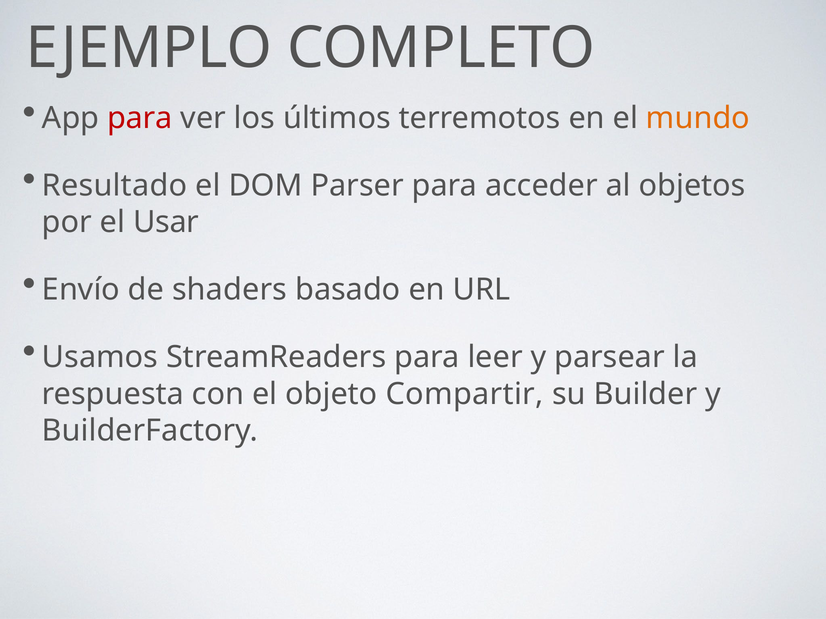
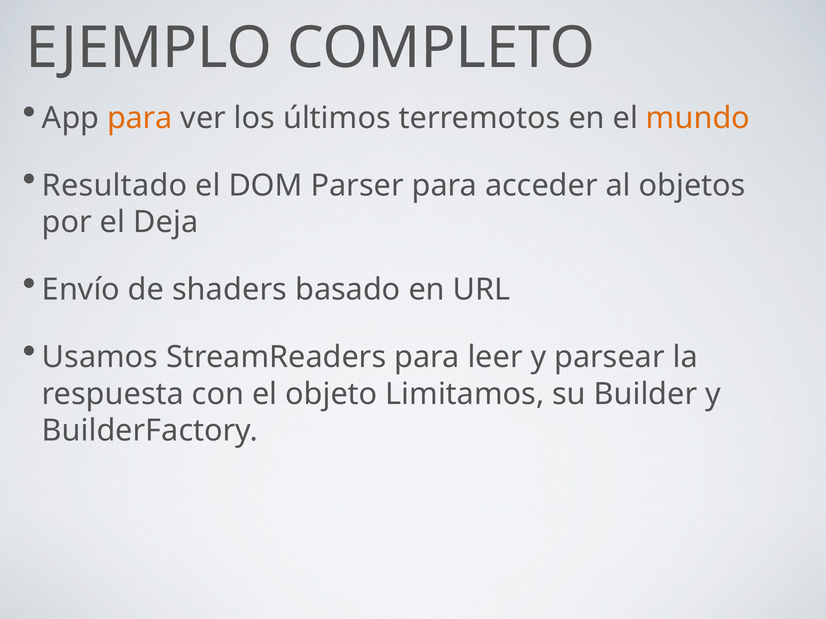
para at (140, 118) colour: red -> orange
Usar: Usar -> Deja
Compartir: Compartir -> Limitamos
